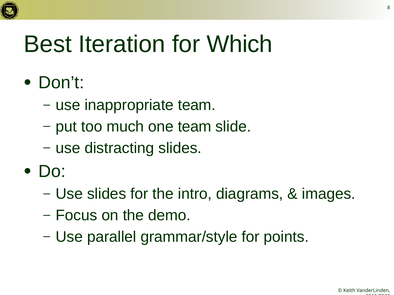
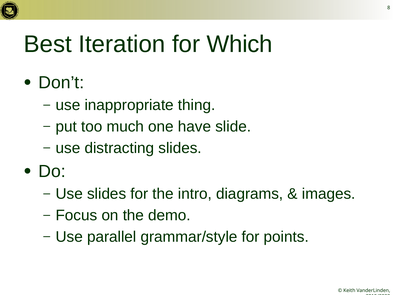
inappropriate team: team -> thing
one team: team -> have
